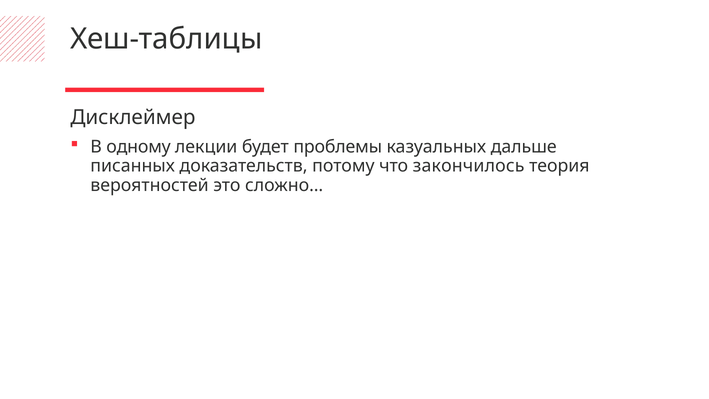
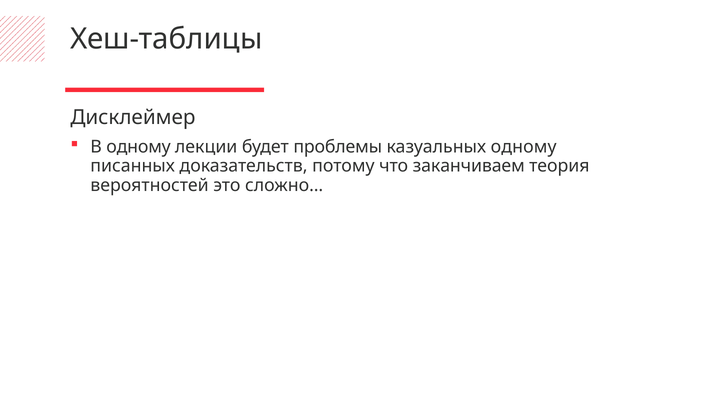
казуальных дальше: дальше -> одному
закончилось: закончилось -> заканчиваем
